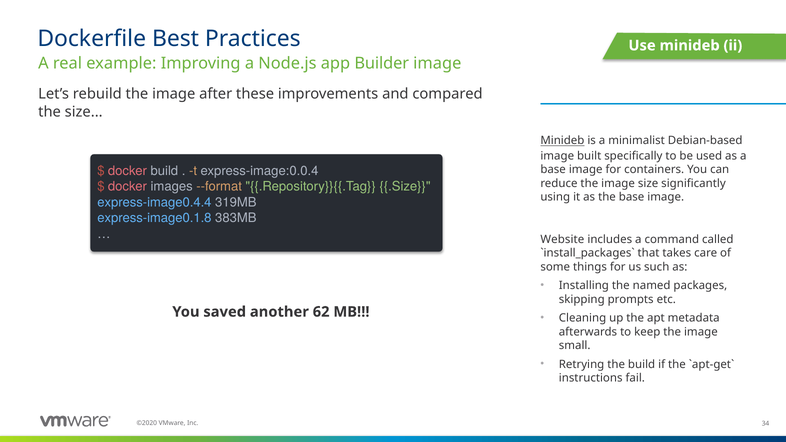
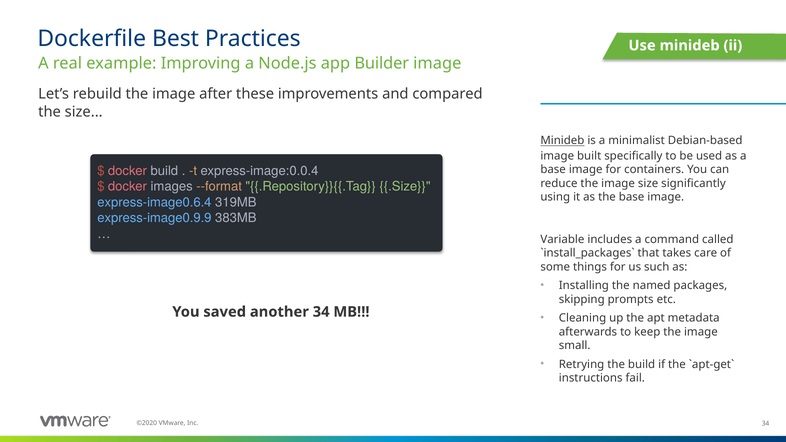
express-image0.4.4: express-image0.4.4 -> express-image0.6.4
express-image0.1.8: express-image0.1.8 -> express-image0.9.9
Website: Website -> Variable
another 62: 62 -> 34
